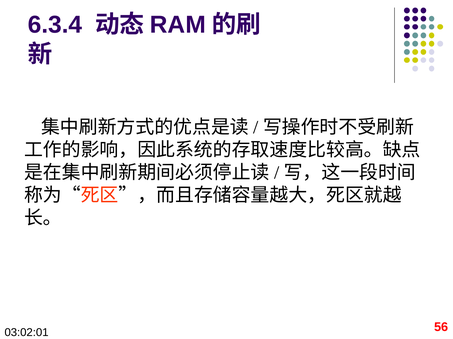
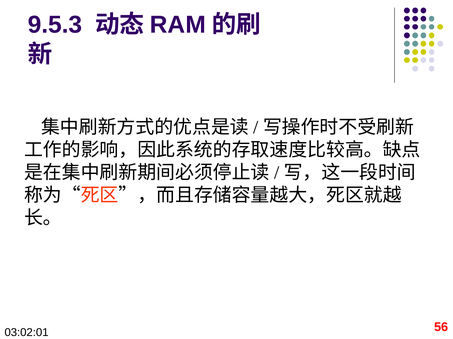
6.3.4: 6.3.4 -> 9.5.3
